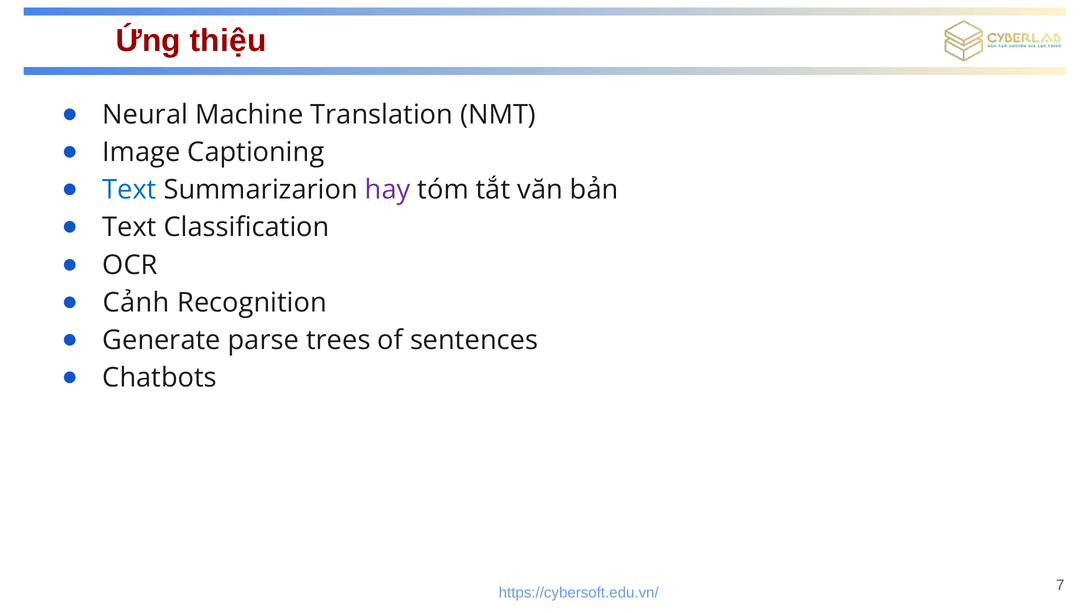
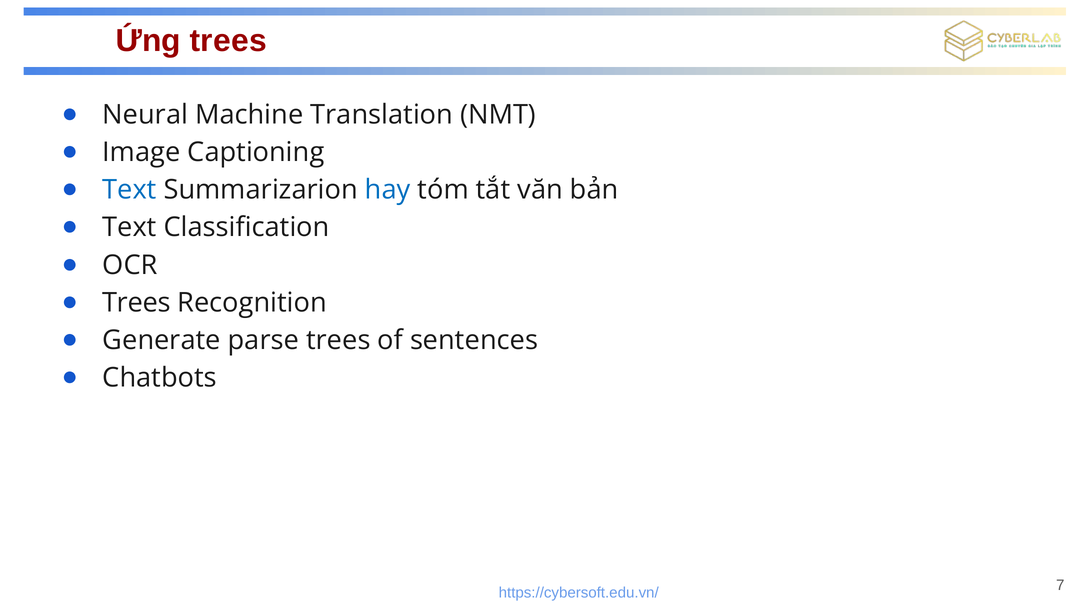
Ứng thiệu: thiệu -> trees
hay colour: purple -> blue
Cảnh at (136, 303): Cảnh -> Trees
